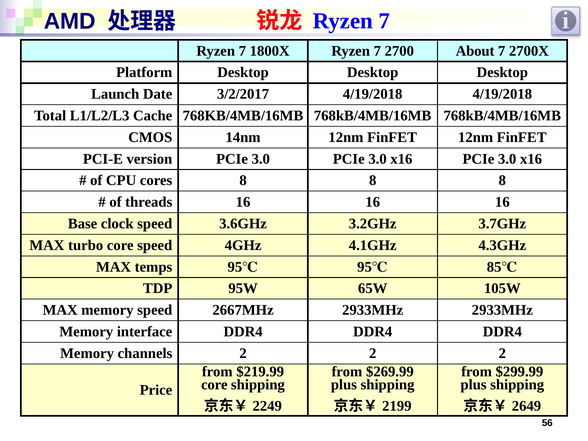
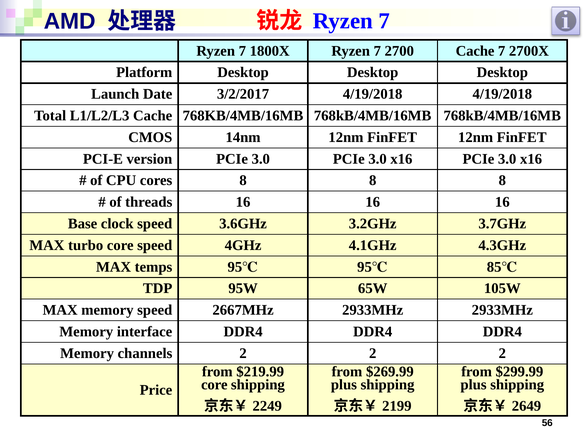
2700 About: About -> Cache
